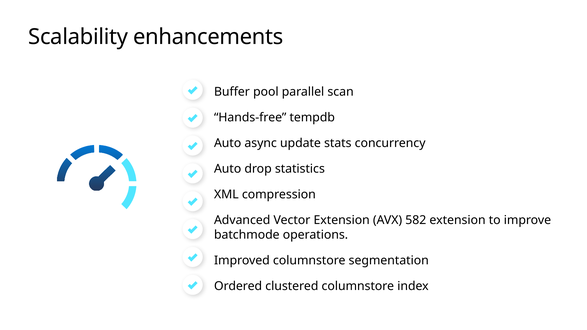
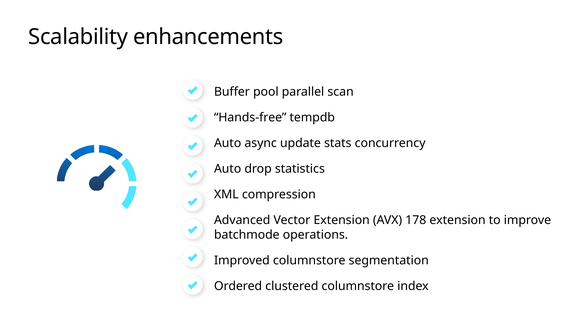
582: 582 -> 178
